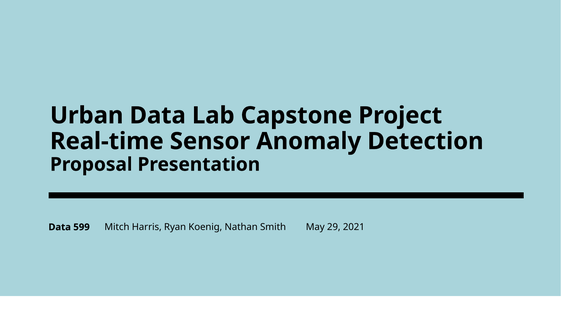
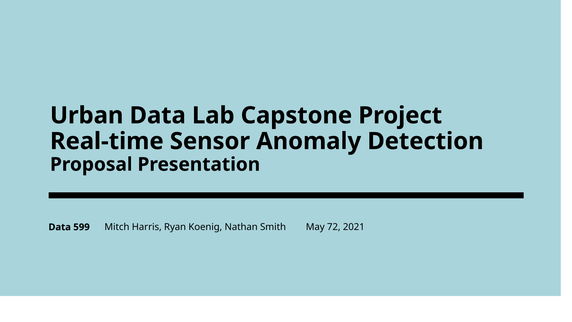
29: 29 -> 72
